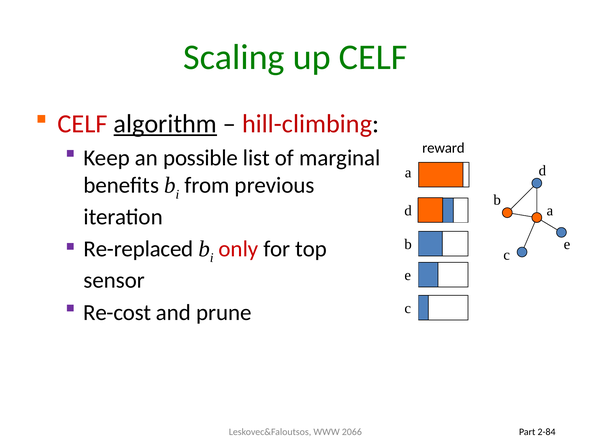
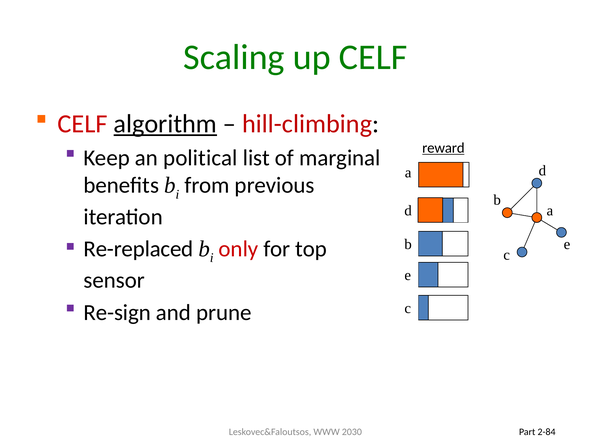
reward underline: none -> present
possible: possible -> political
Re-cost: Re-cost -> Re-sign
2066: 2066 -> 2030
